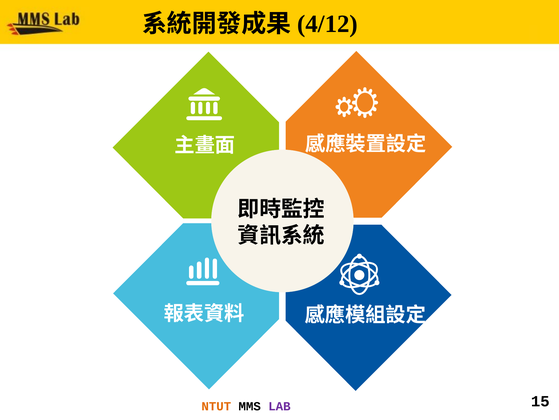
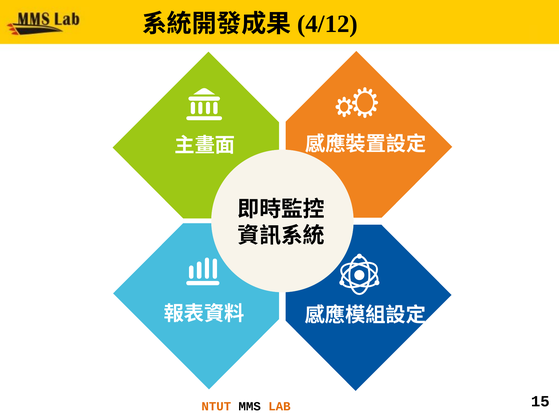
LAB colour: purple -> orange
